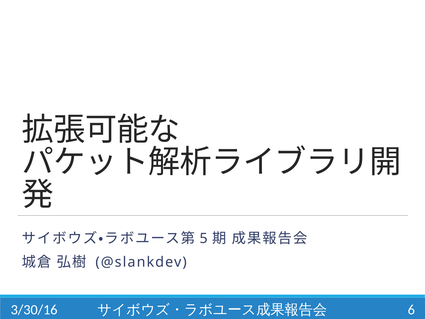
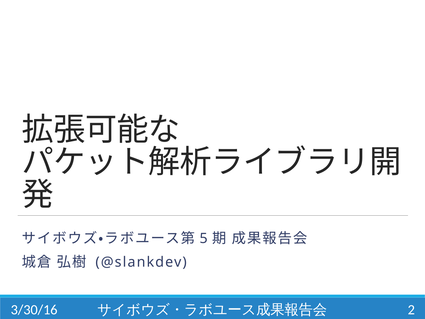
6: 6 -> 2
